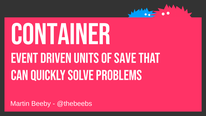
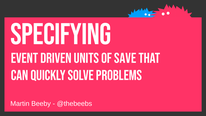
Container: Container -> Specifying
